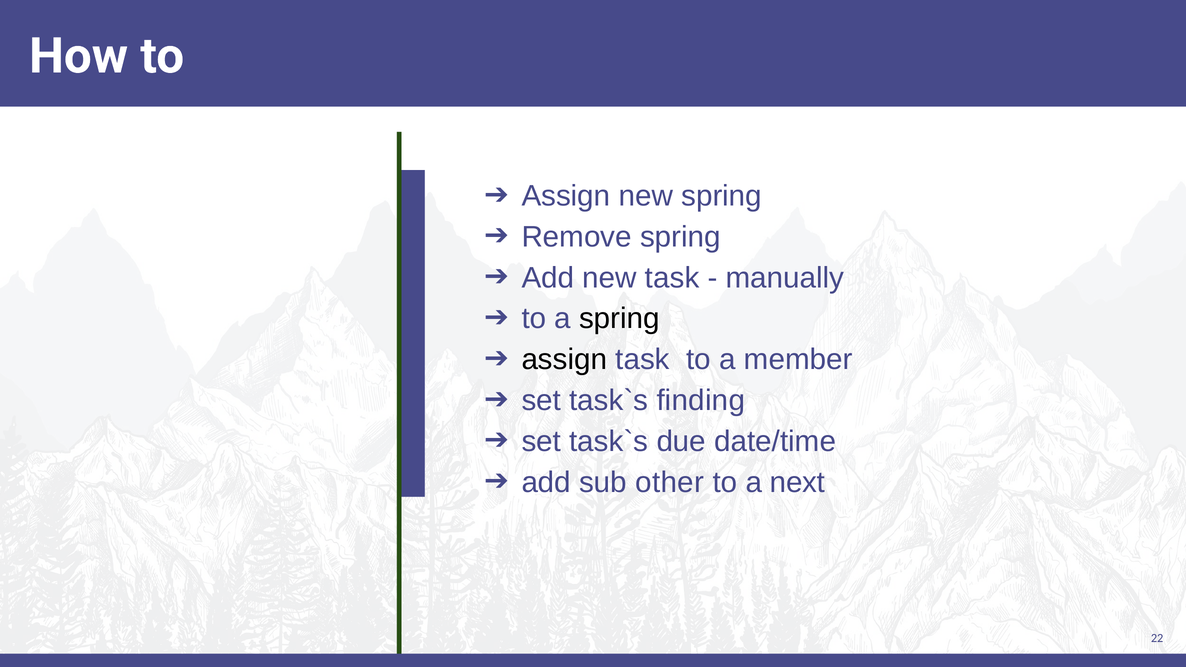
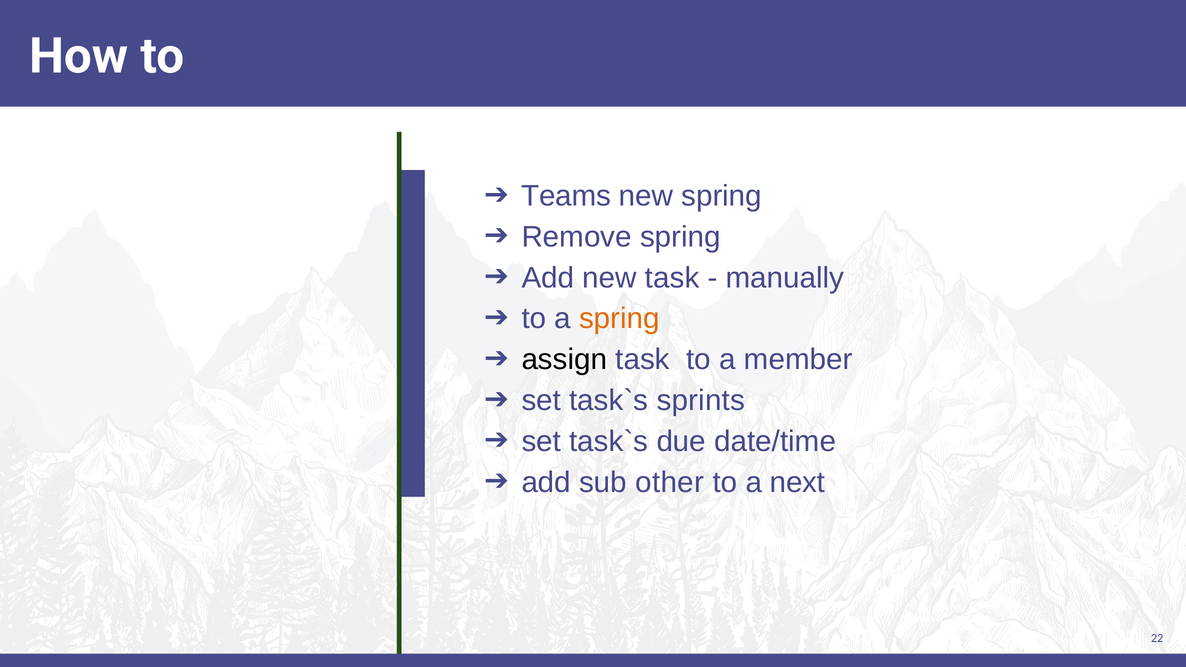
Assign at (566, 196): Assign -> Teams
spring at (619, 319) colour: black -> orange
finding: finding -> sprints
